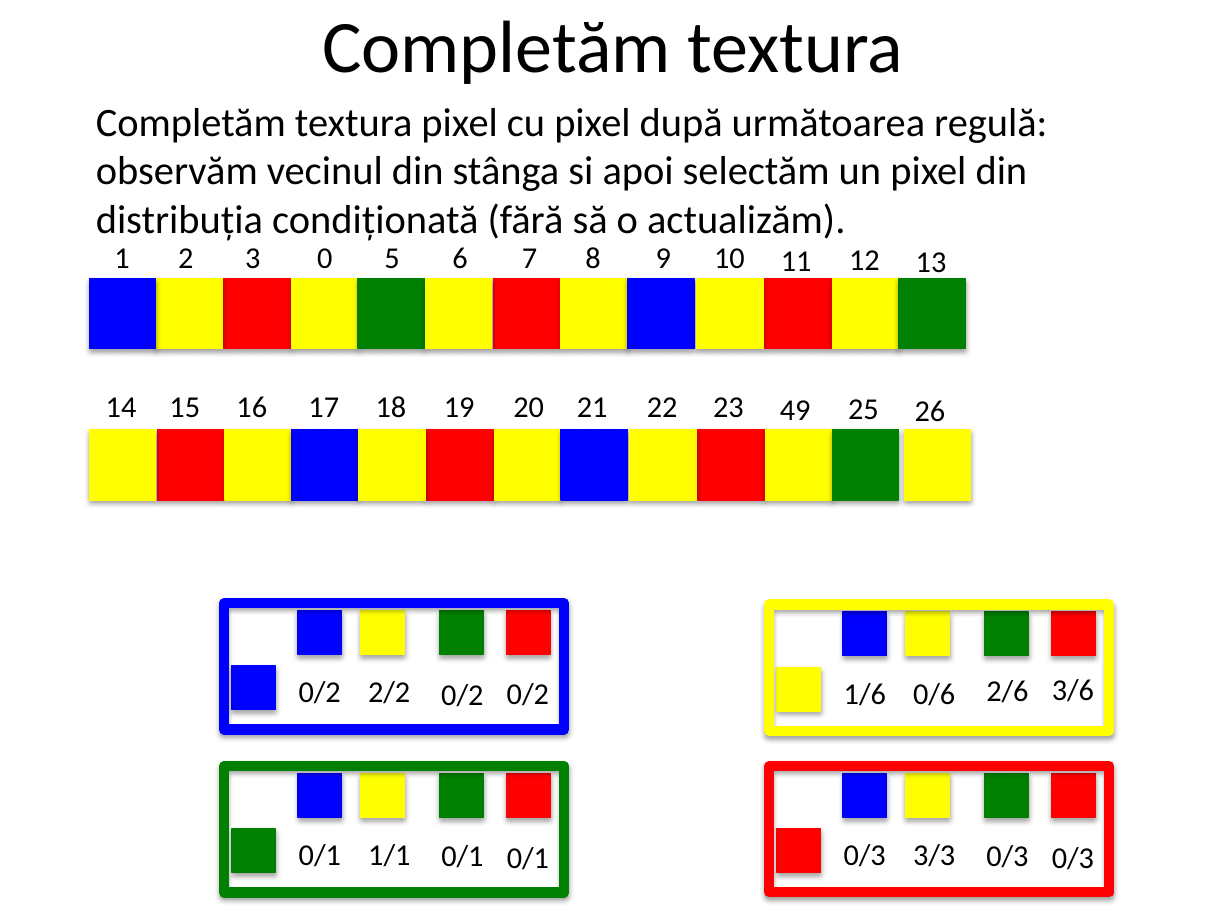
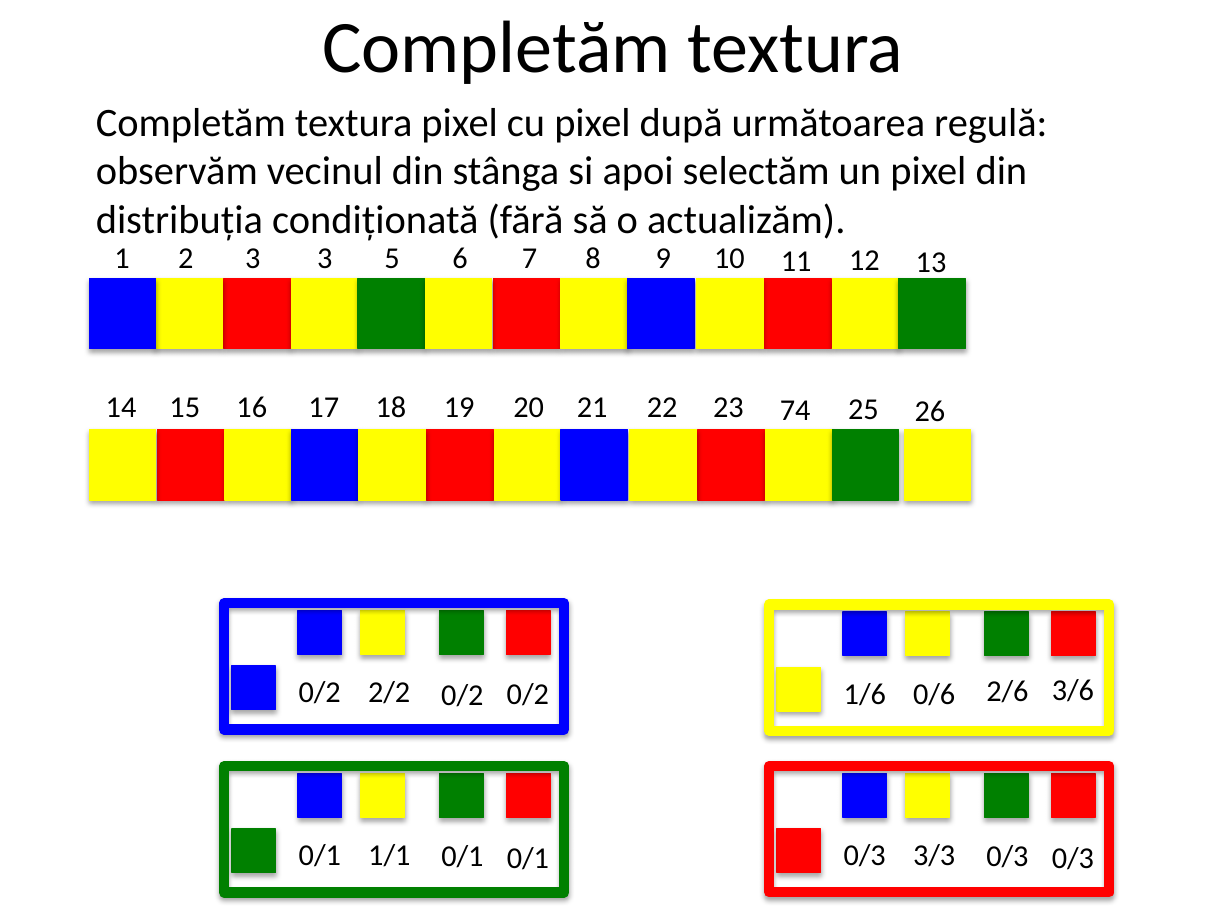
3 0: 0 -> 3
49: 49 -> 74
